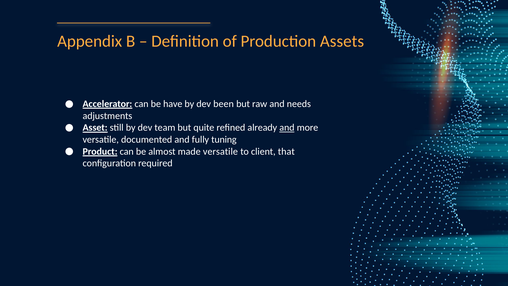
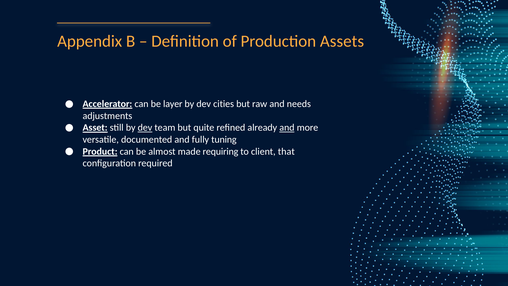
have: have -> layer
been: been -> cities
dev at (145, 128) underline: none -> present
made versatile: versatile -> requiring
